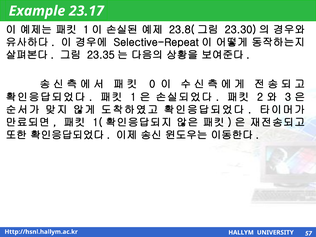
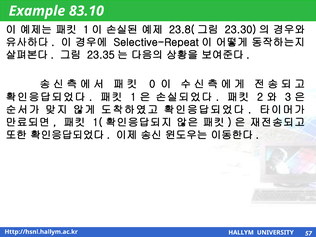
23.17: 23.17 -> 83.10
